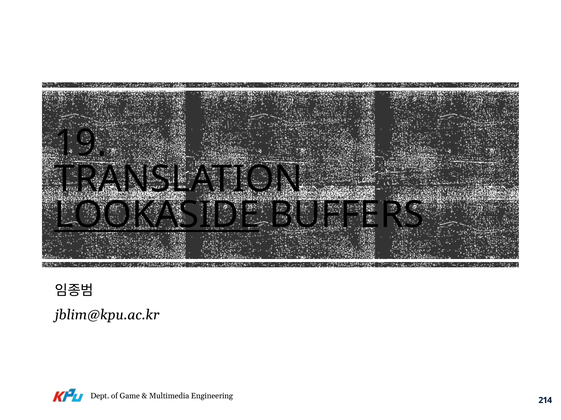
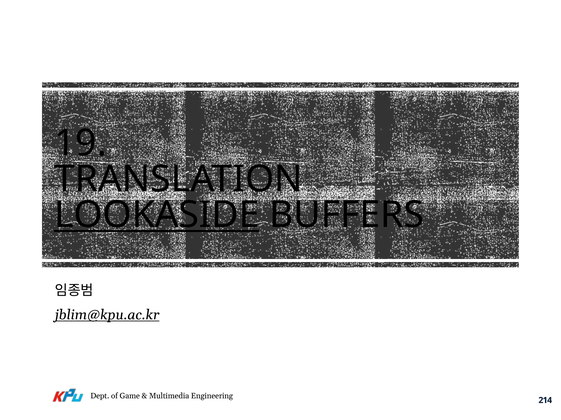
jblim@kpu.ac.kr underline: none -> present
